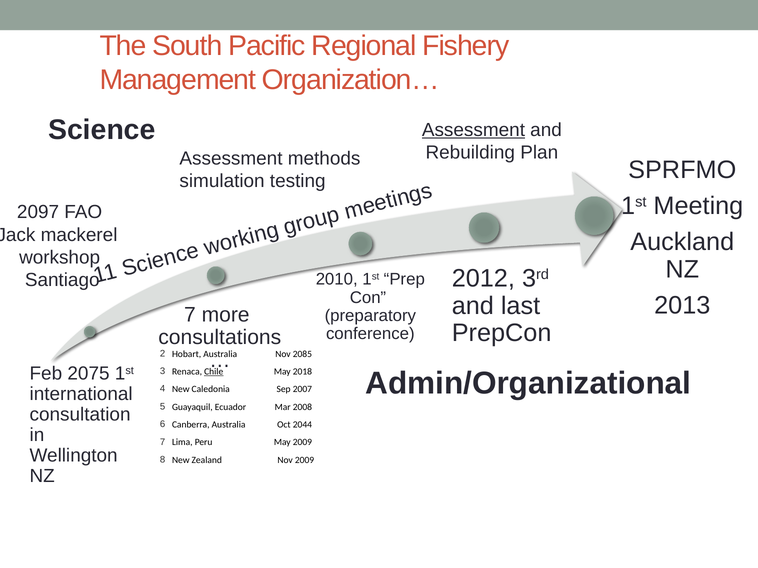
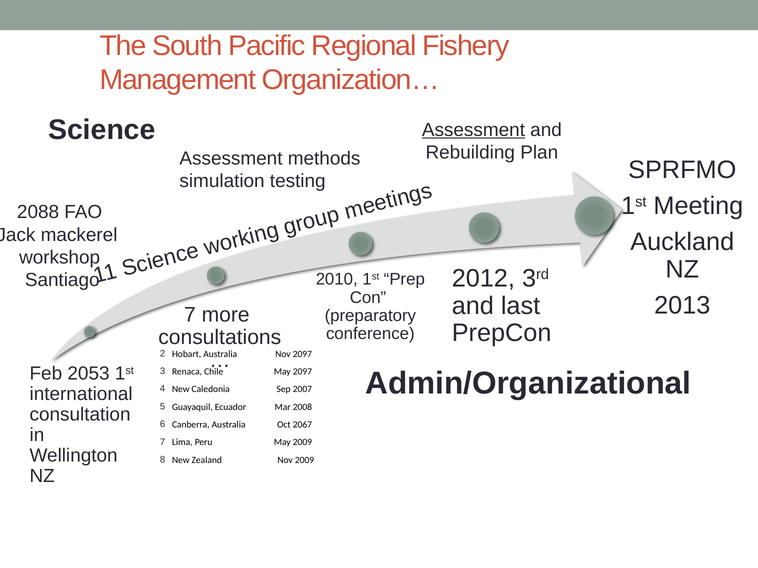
2097: 2097 -> 2088
Nov 2085: 2085 -> 2097
2075: 2075 -> 2053
Chile underline: present -> none
May 2018: 2018 -> 2097
2044: 2044 -> 2067
